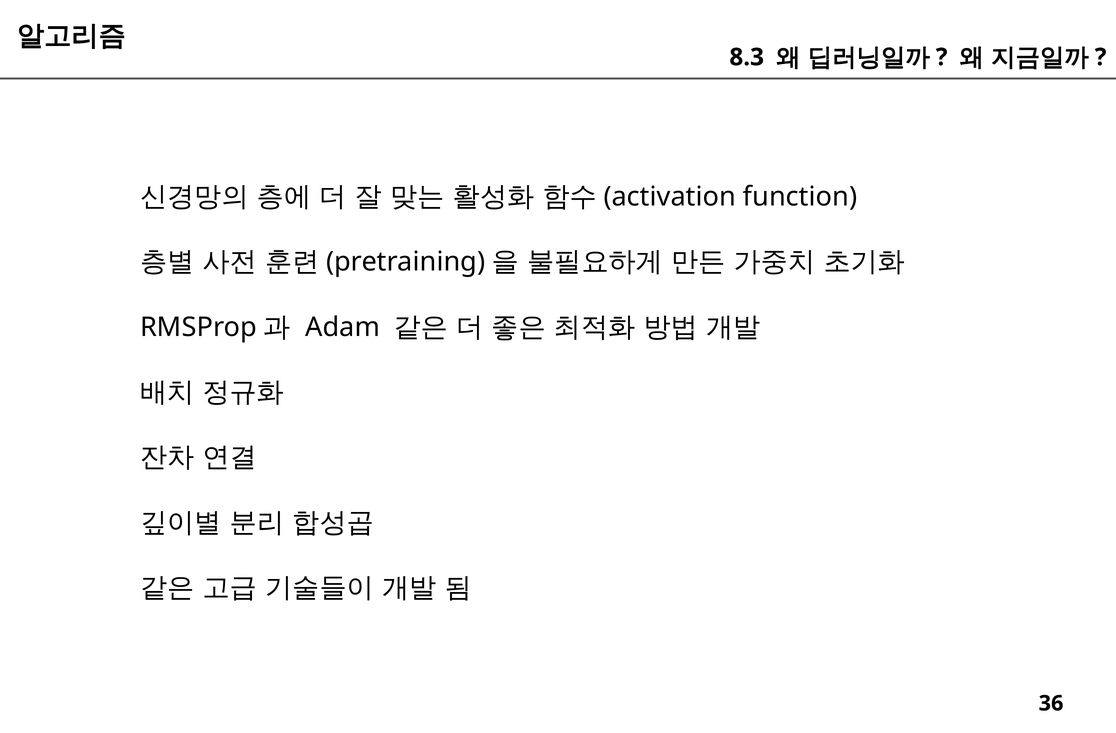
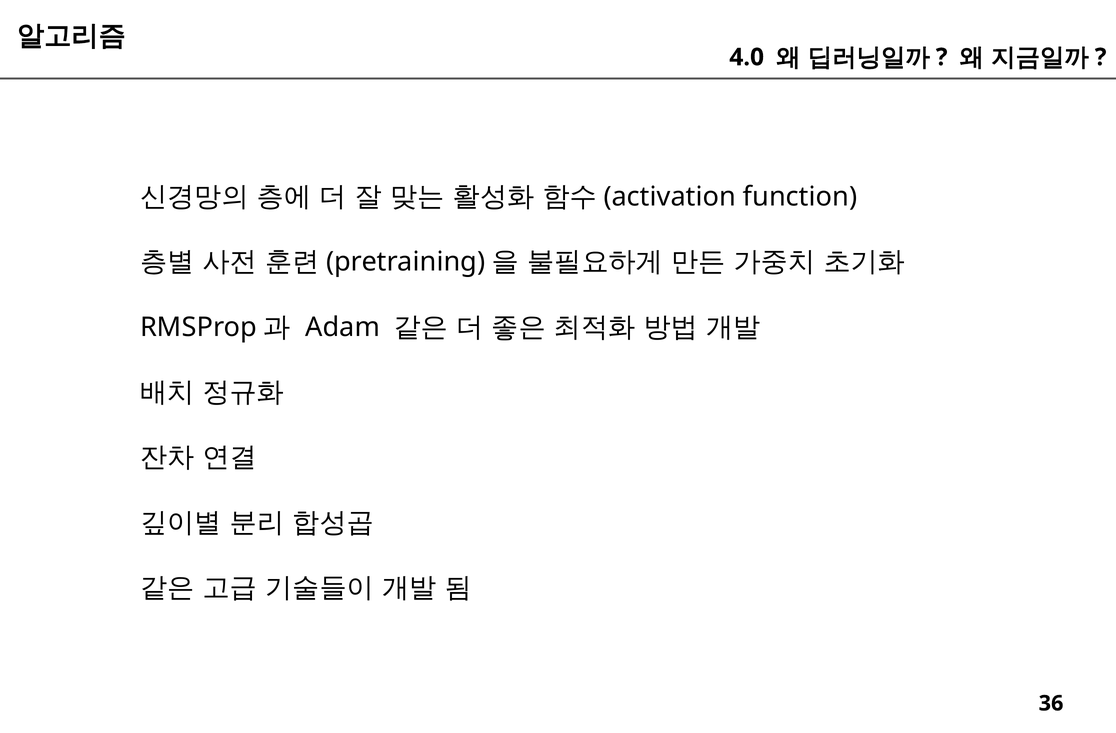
8.3: 8.3 -> 4.0
